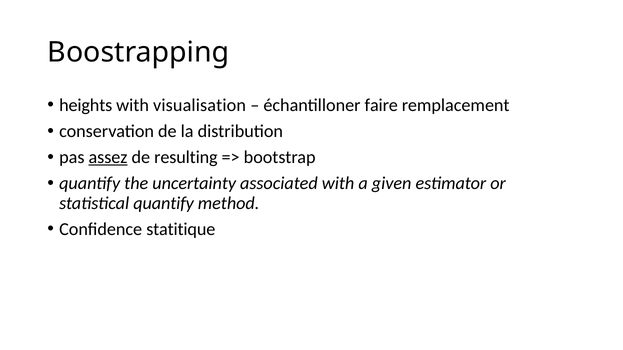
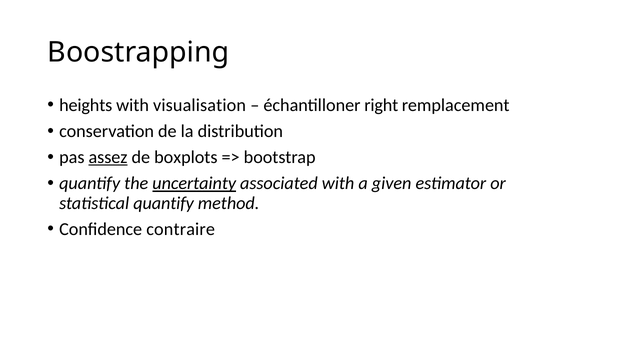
faire: faire -> right
resulting: resulting -> boxplots
uncertainty underline: none -> present
statitique: statitique -> contraire
